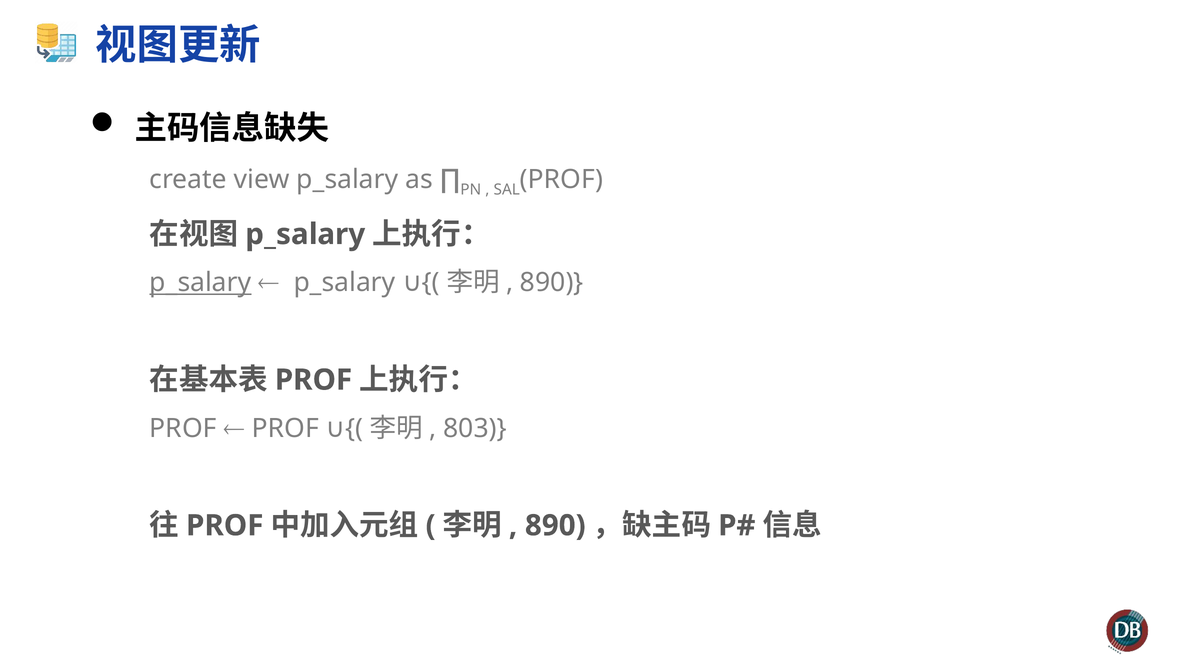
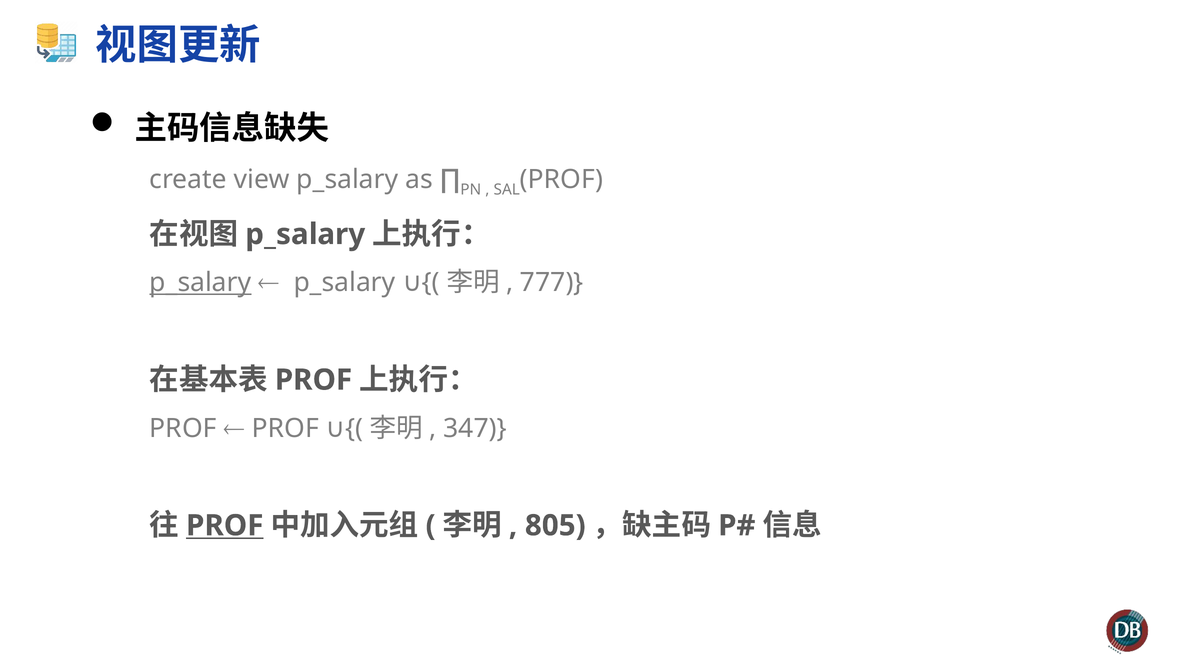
890 at (552, 282): 890 -> 777
803: 803 -> 347
PROF at (225, 525) underline: none -> present
890 at (555, 525): 890 -> 805
